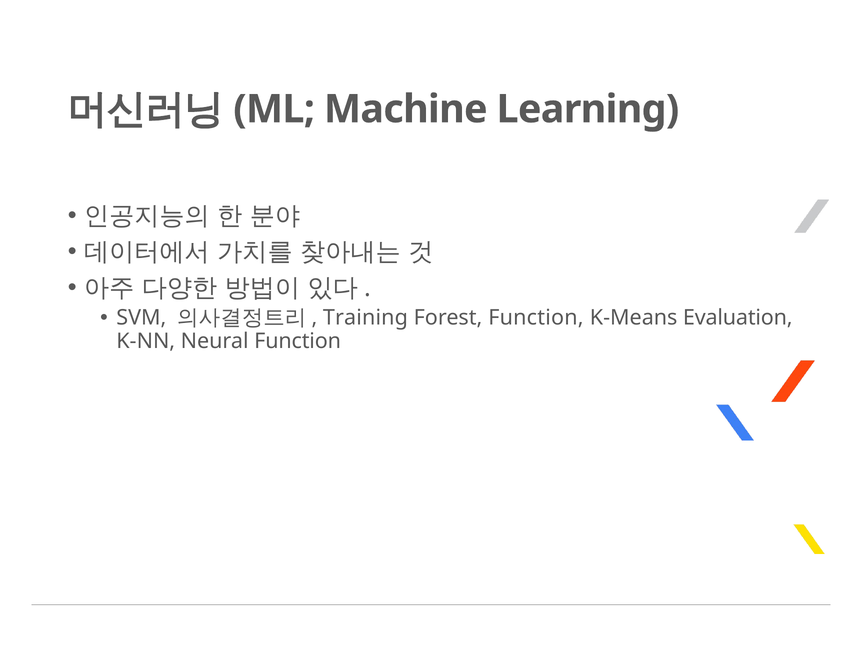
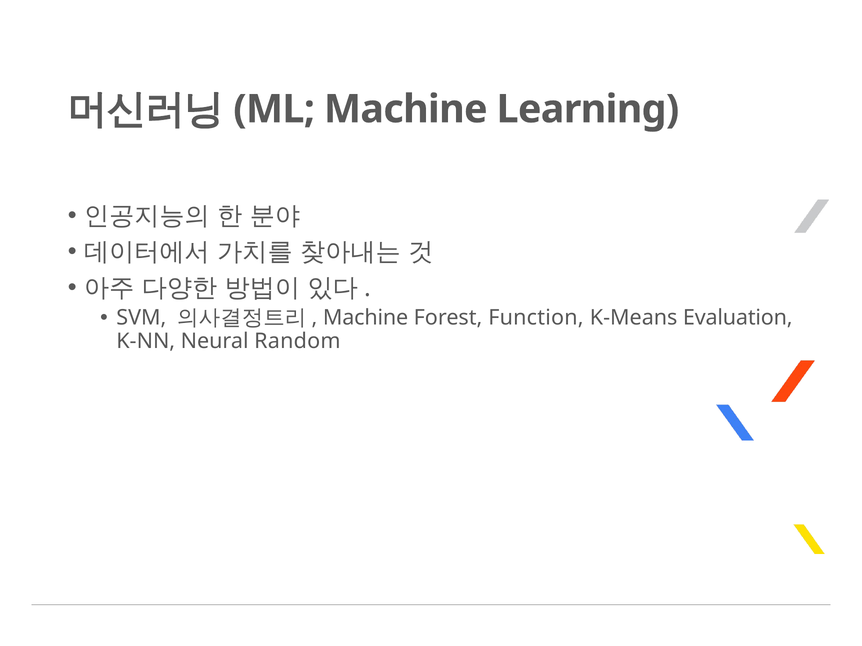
Training at (365, 318): Training -> Machine
Neural Function: Function -> Random
